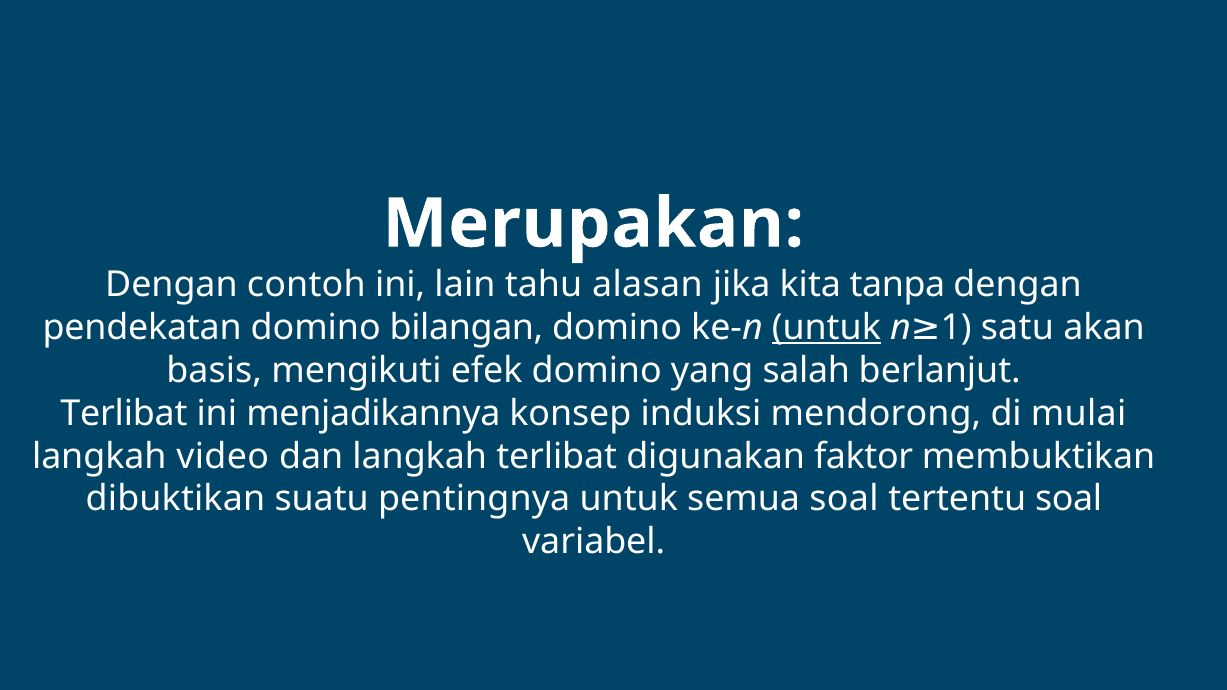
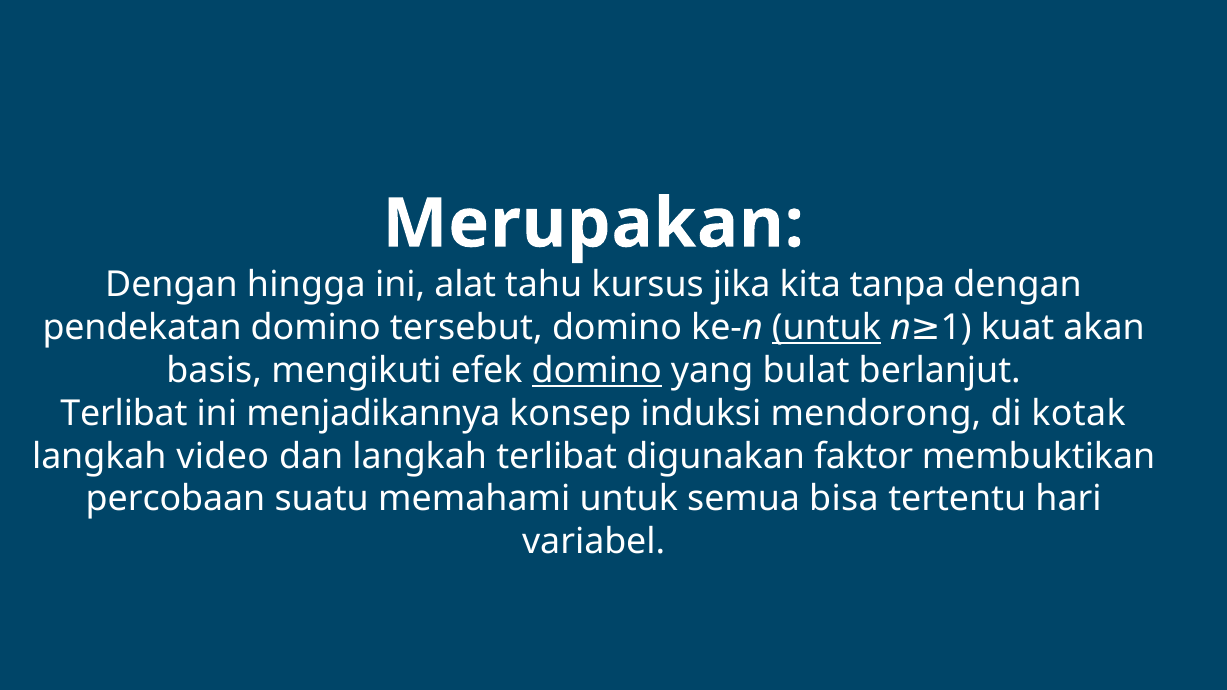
contoh: contoh -> hingga
lain: lain -> alat
alasan: alasan -> kursus
satu: satu -> kuat
bilangan: bilangan -> tersebut
domino at (597, 370) underline: none -> present
salah: salah -> bulat
mulai: mulai -> kotak
dibuktikan: dibuktikan -> percobaan
pentingnya: pentingnya -> memahami
semua soal: soal -> bisa
tertentu soal: soal -> hari
